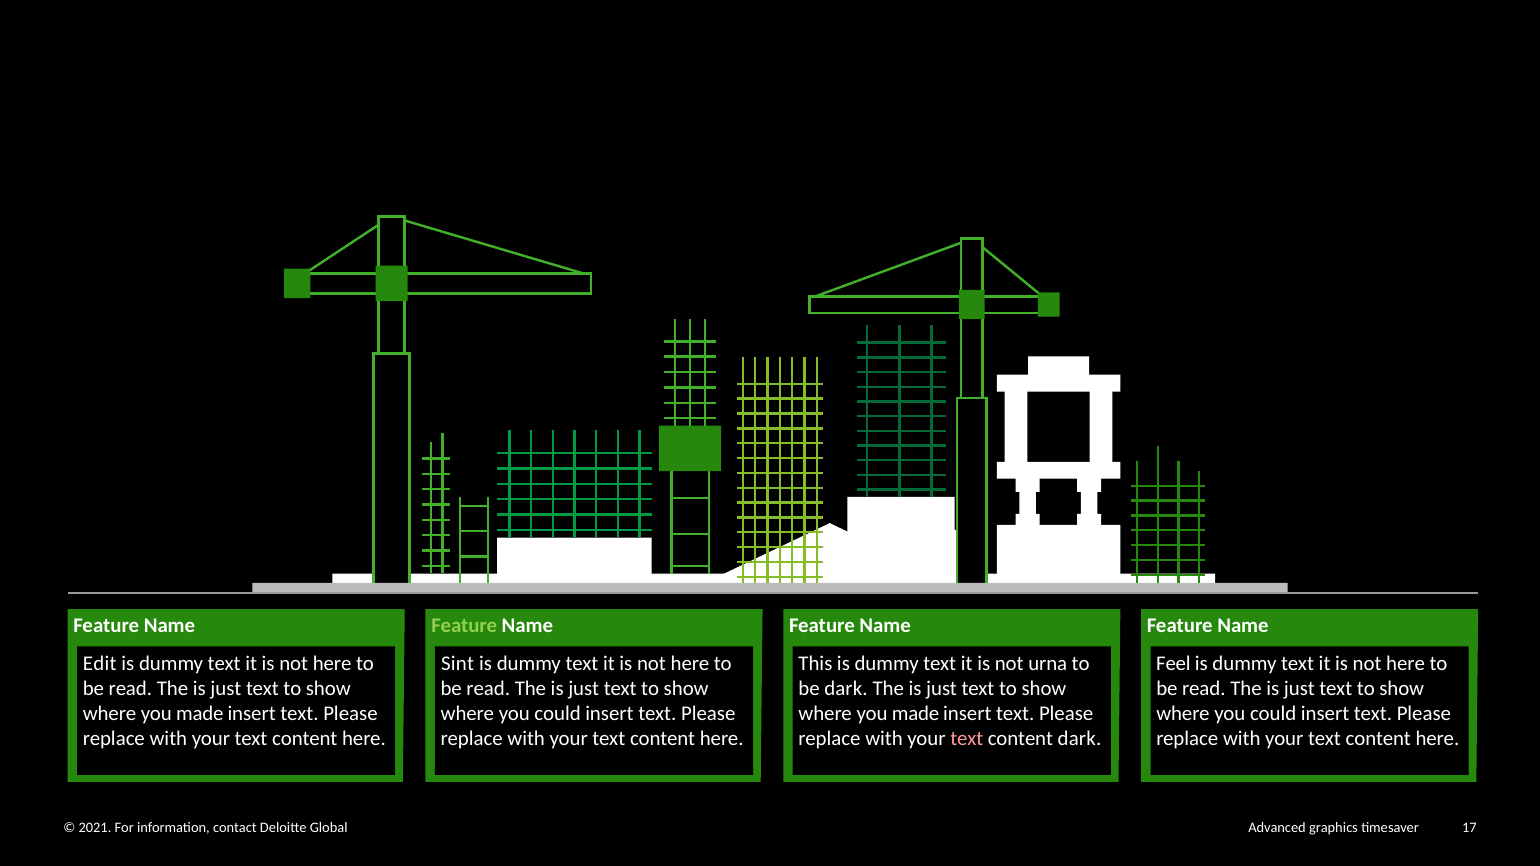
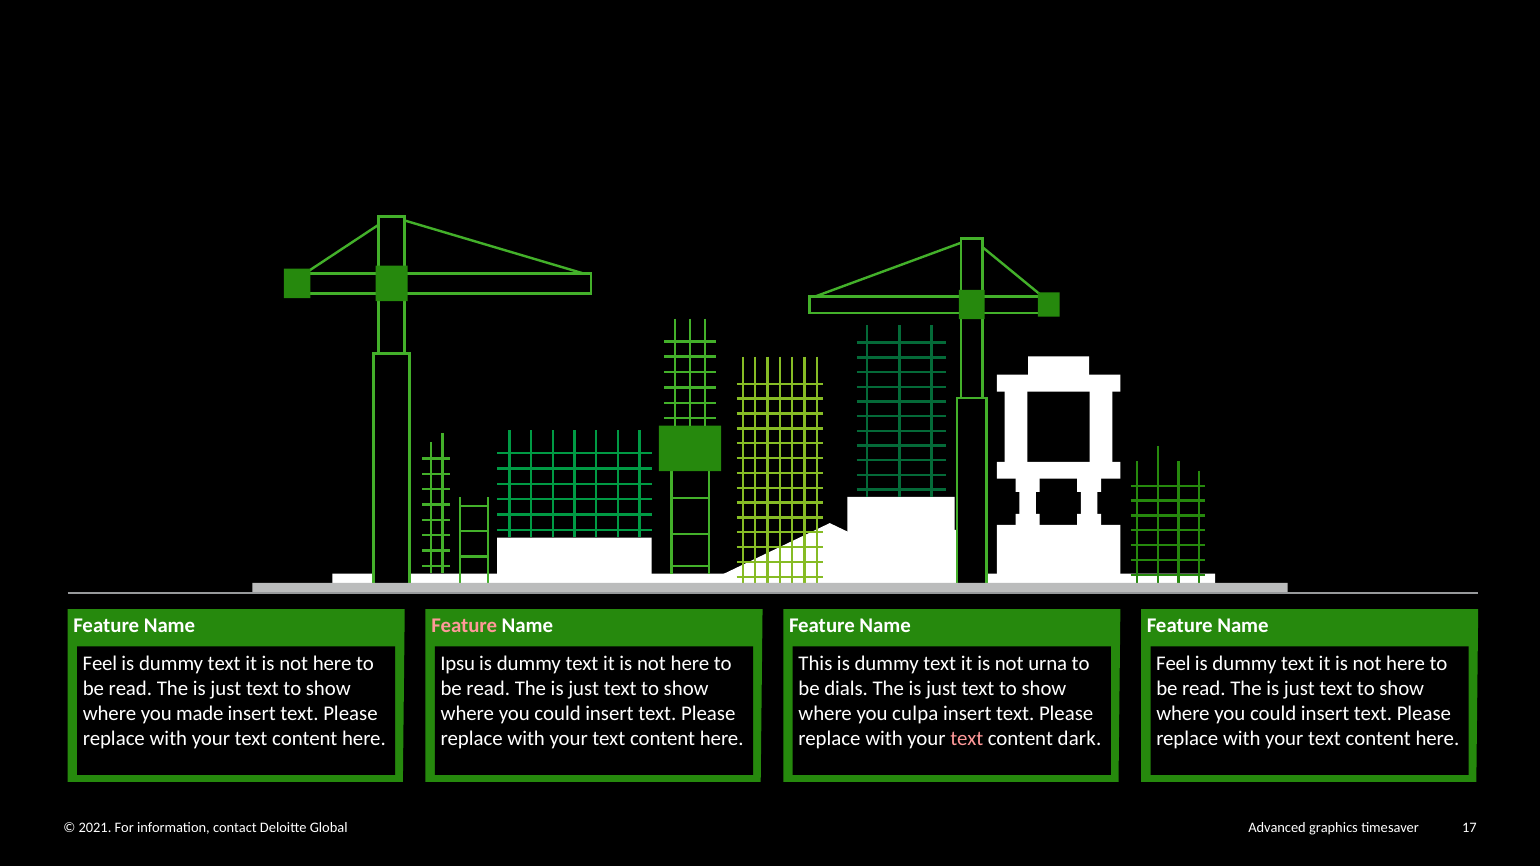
Feature at (464, 626) colour: light green -> pink
Edit at (100, 664): Edit -> Feel
Sint: Sint -> Ipsu
be dark: dark -> dials
made at (916, 714): made -> culpa
